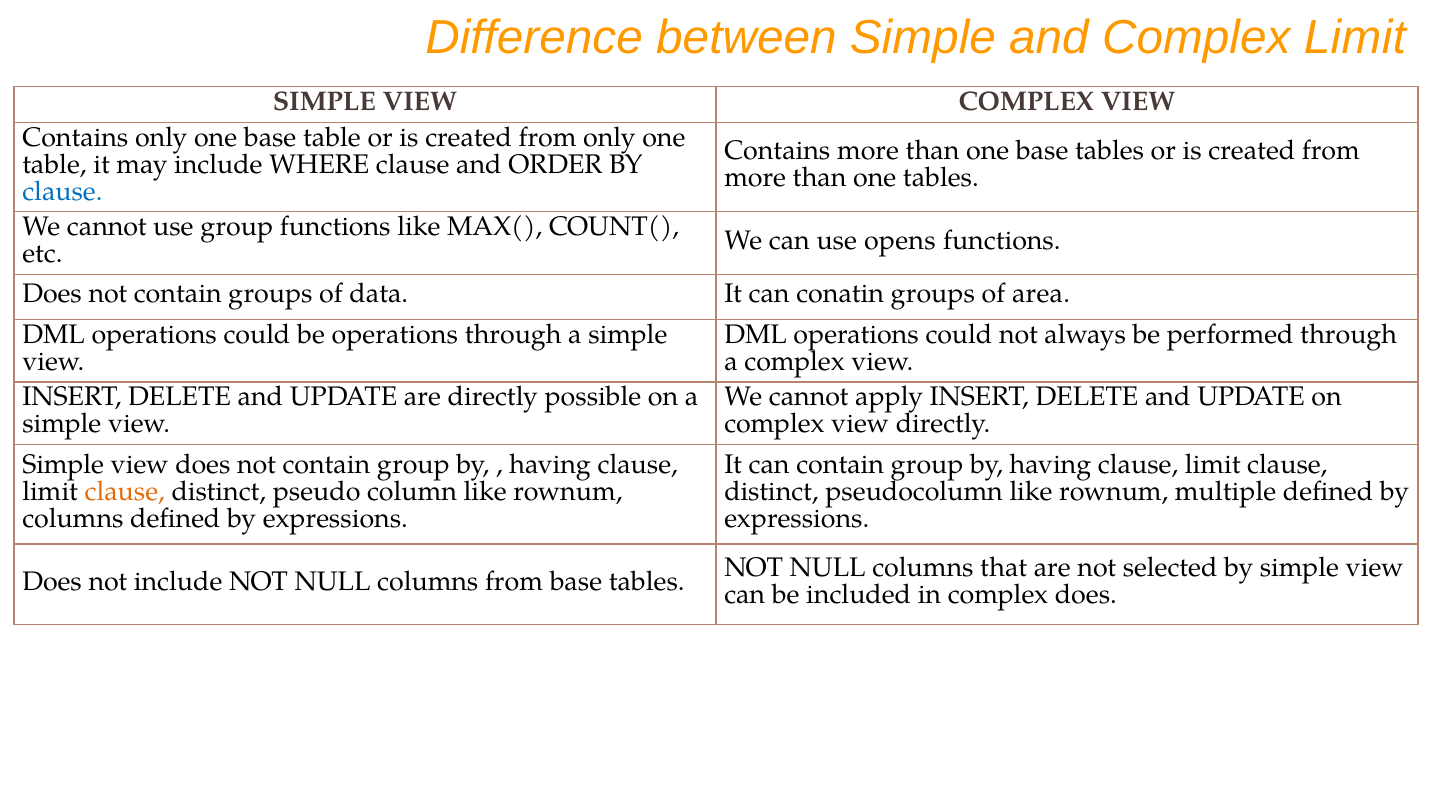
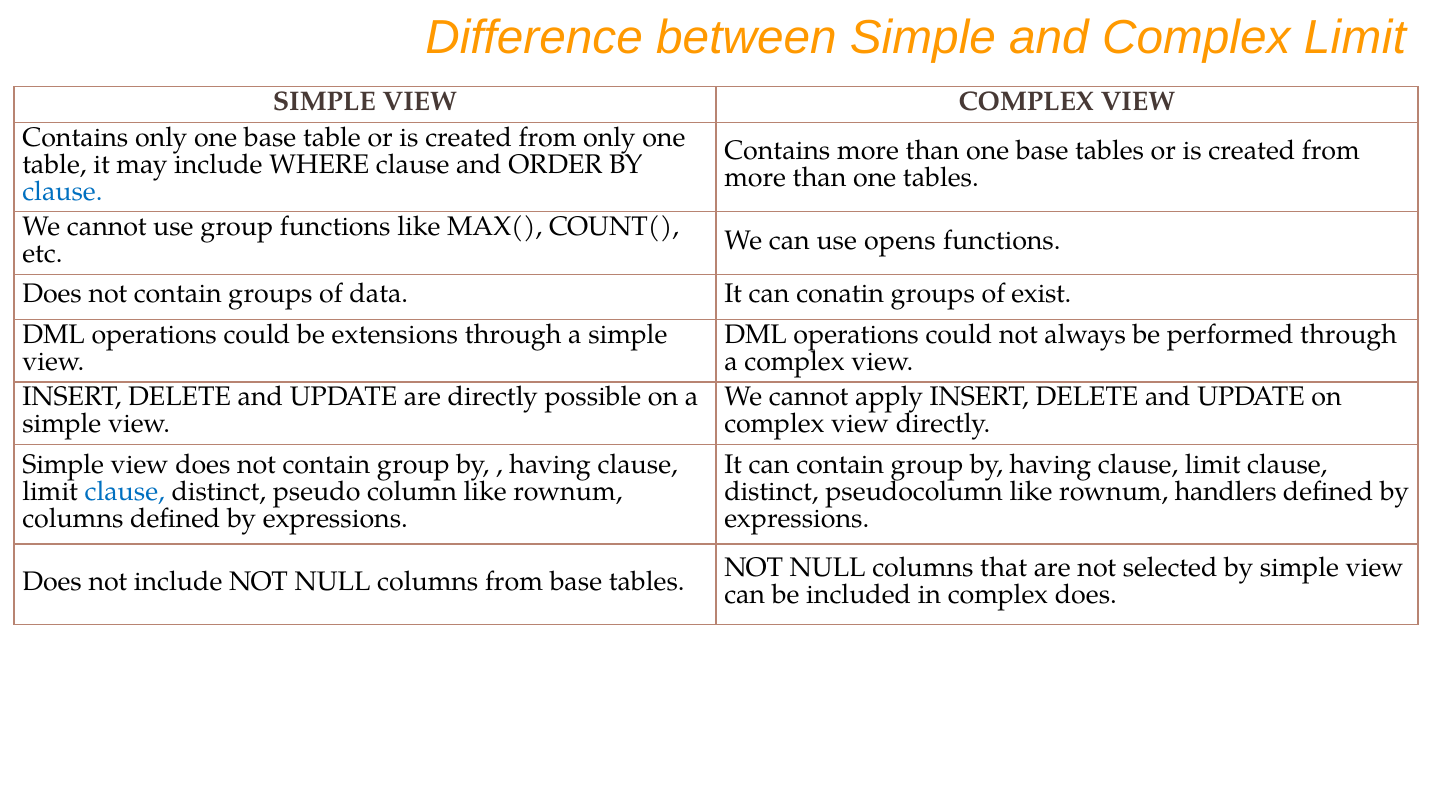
area: area -> exist
be operations: operations -> extensions
clause at (125, 492) colour: orange -> blue
multiple: multiple -> handlers
